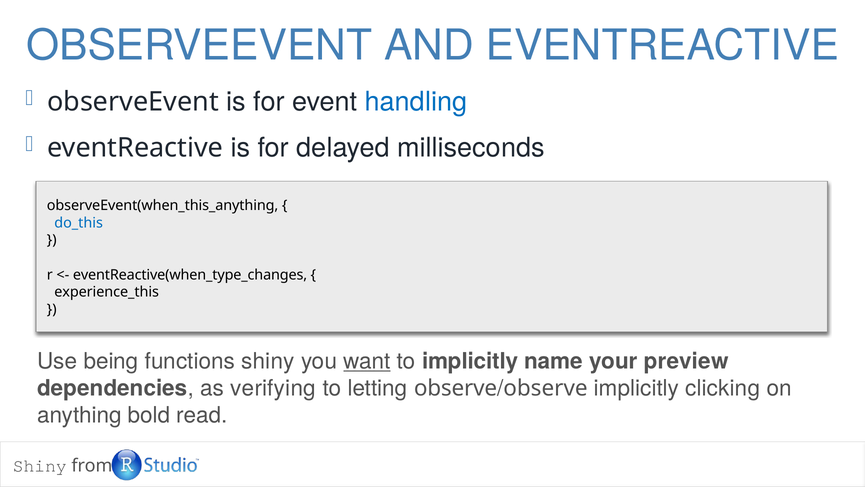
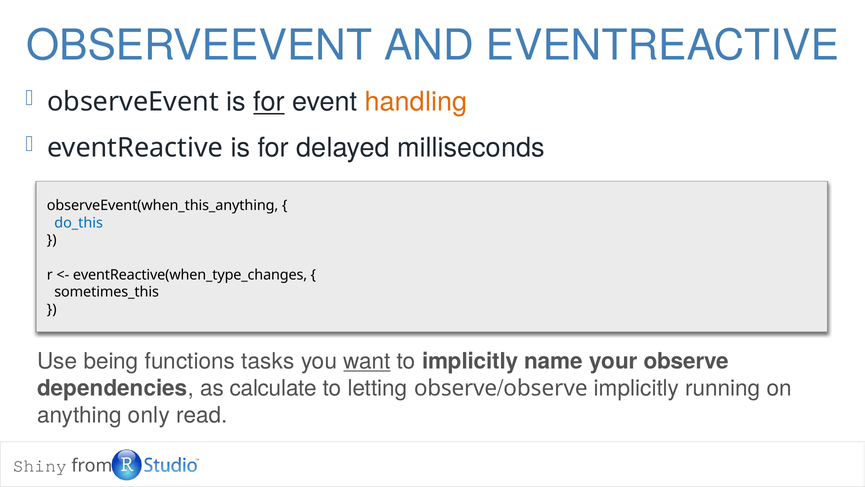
for at (269, 102) underline: none -> present
handling colour: blue -> orange
experience_this: experience_this -> sometimes_this
functions shiny: shiny -> tasks
your preview: preview -> observe
verifying: verifying -> calculate
clicking: clicking -> running
bold: bold -> only
